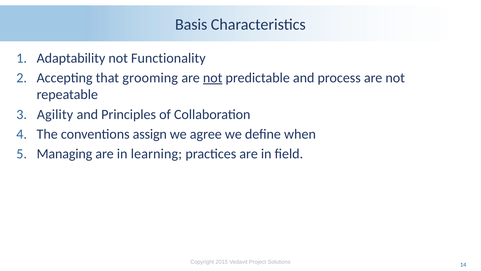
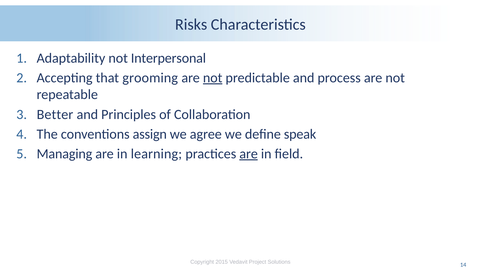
Basis: Basis -> Risks
Functionality: Functionality -> Interpersonal
Agility: Agility -> Better
when: when -> speak
are at (249, 154) underline: none -> present
